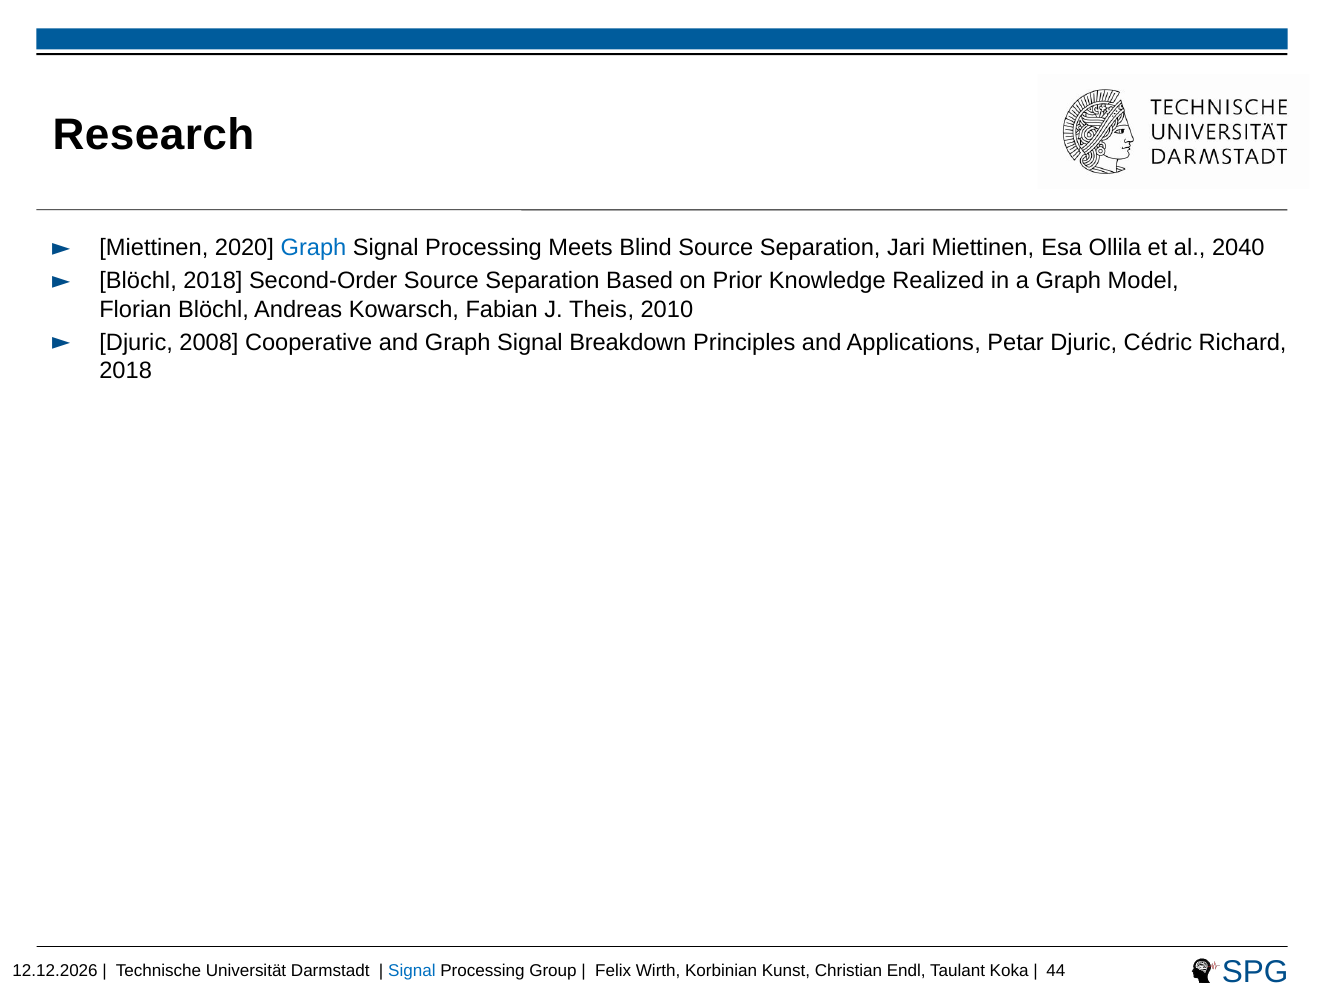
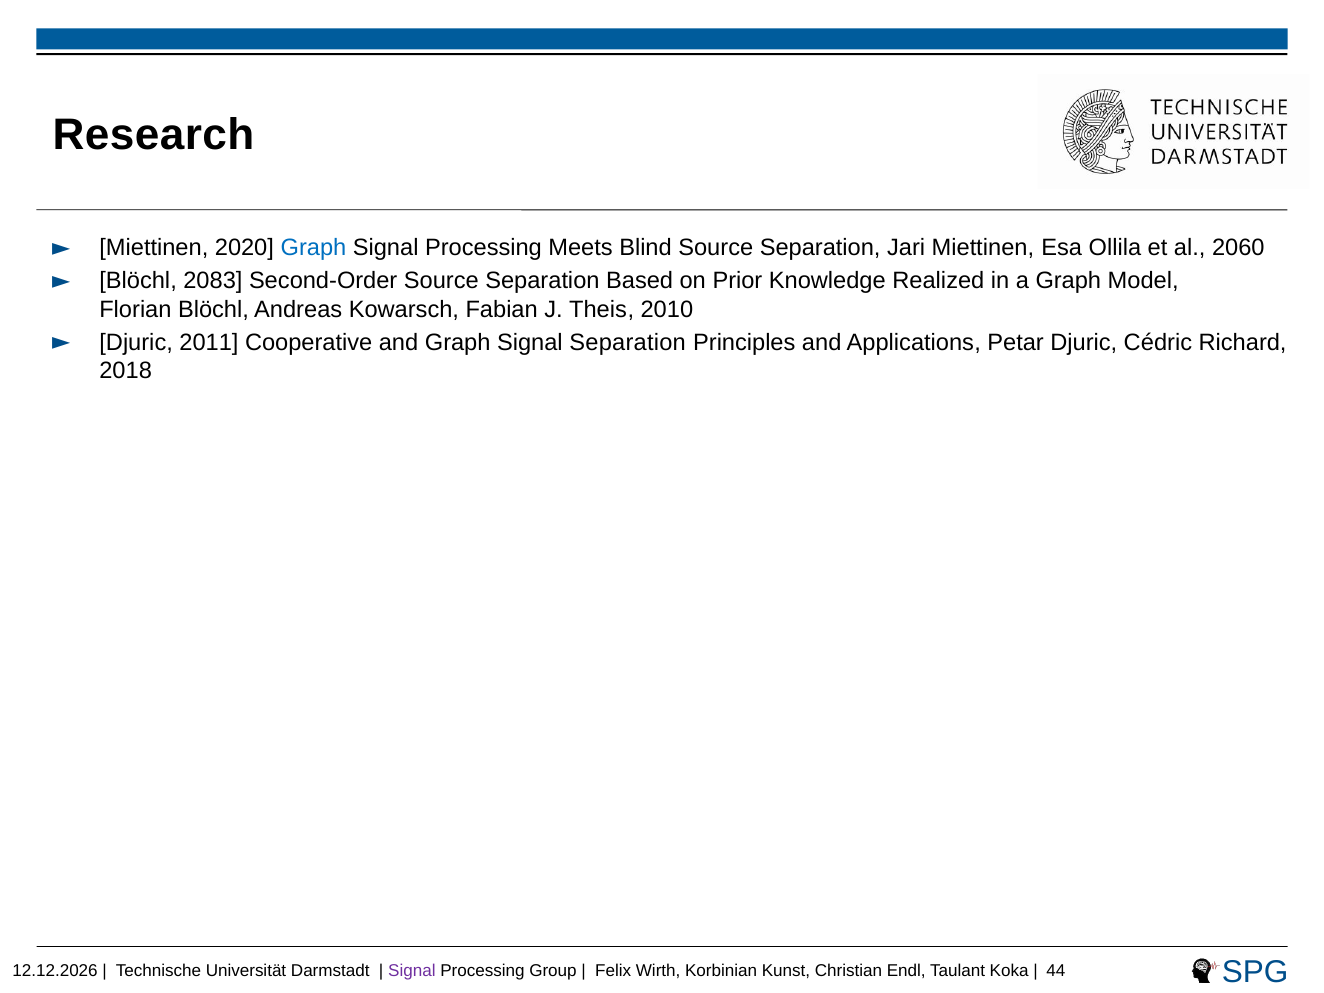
2040: 2040 -> 2060
Blöchl 2018: 2018 -> 2083
2008: 2008 -> 2011
Signal Breakdown: Breakdown -> Separation
Signal at (412, 971) colour: blue -> purple
